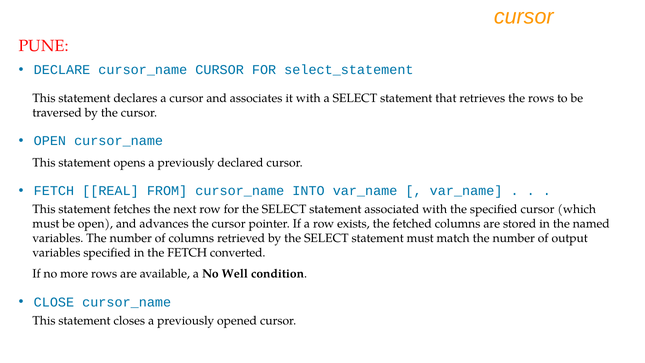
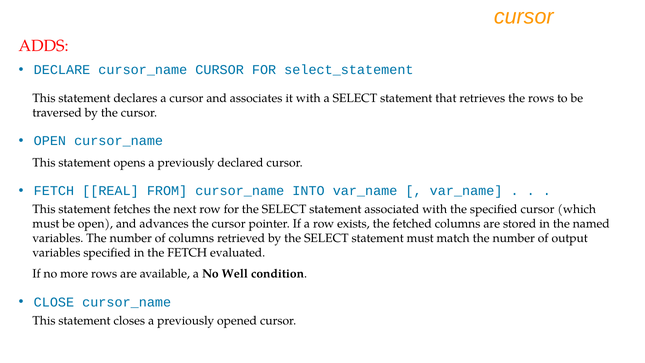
PUNE: PUNE -> ADDS
converted: converted -> evaluated
